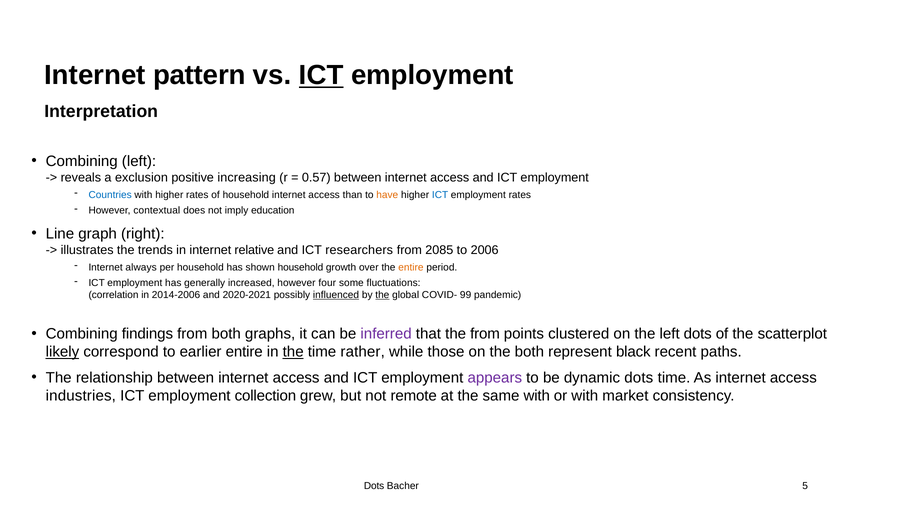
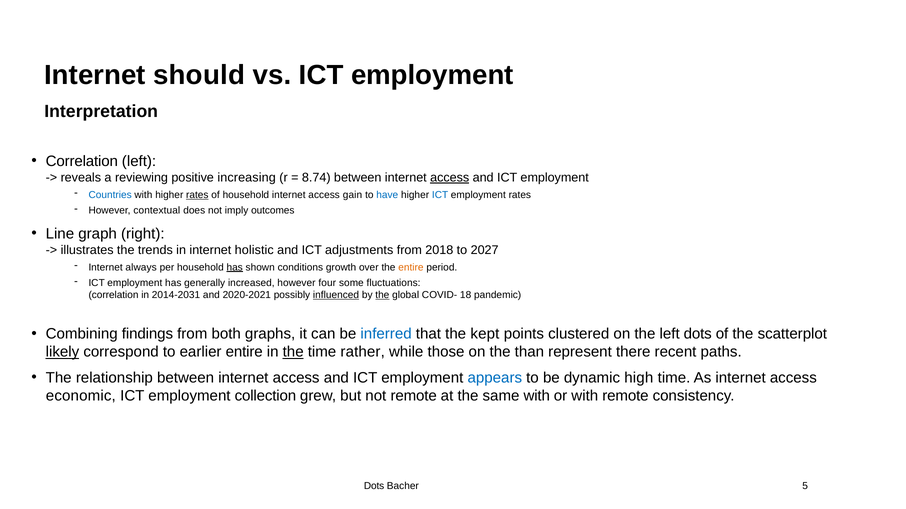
pattern: pattern -> should
ICT at (321, 75) underline: present -> none
Combining at (82, 161): Combining -> Correlation
exclusion: exclusion -> reviewing
0.57: 0.57 -> 8.74
access at (450, 178) underline: none -> present
rates at (197, 195) underline: none -> present
than: than -> gain
have colour: orange -> blue
education: education -> outcomes
relative: relative -> holistic
researchers: researchers -> adjustments
2085: 2085 -> 2018
2006: 2006 -> 2027
has at (235, 268) underline: none -> present
shown household: household -> conditions
2014-2006: 2014-2006 -> 2014-2031
99: 99 -> 18
inferred colour: purple -> blue
the from: from -> kept
the both: both -> than
black: black -> there
appears colour: purple -> blue
dynamic dots: dots -> high
industries: industries -> economic
with market: market -> remote
